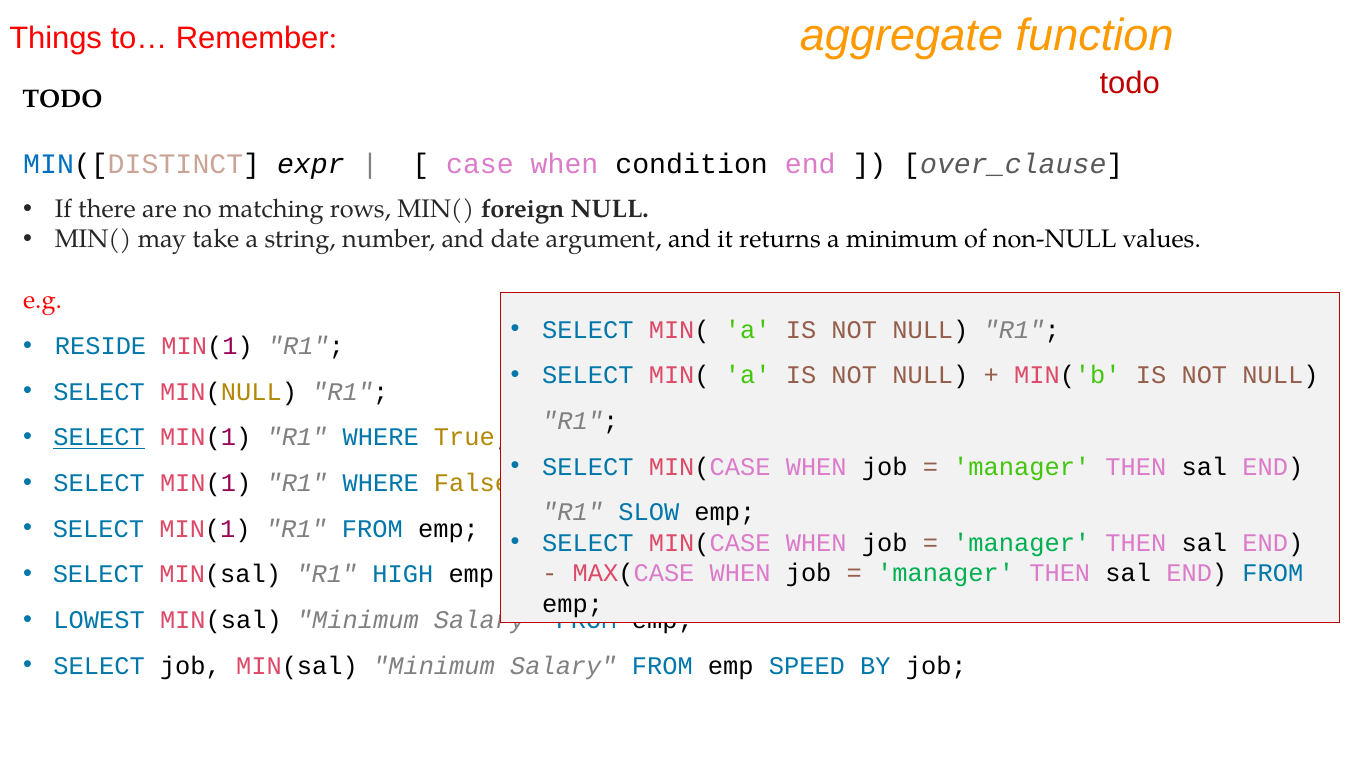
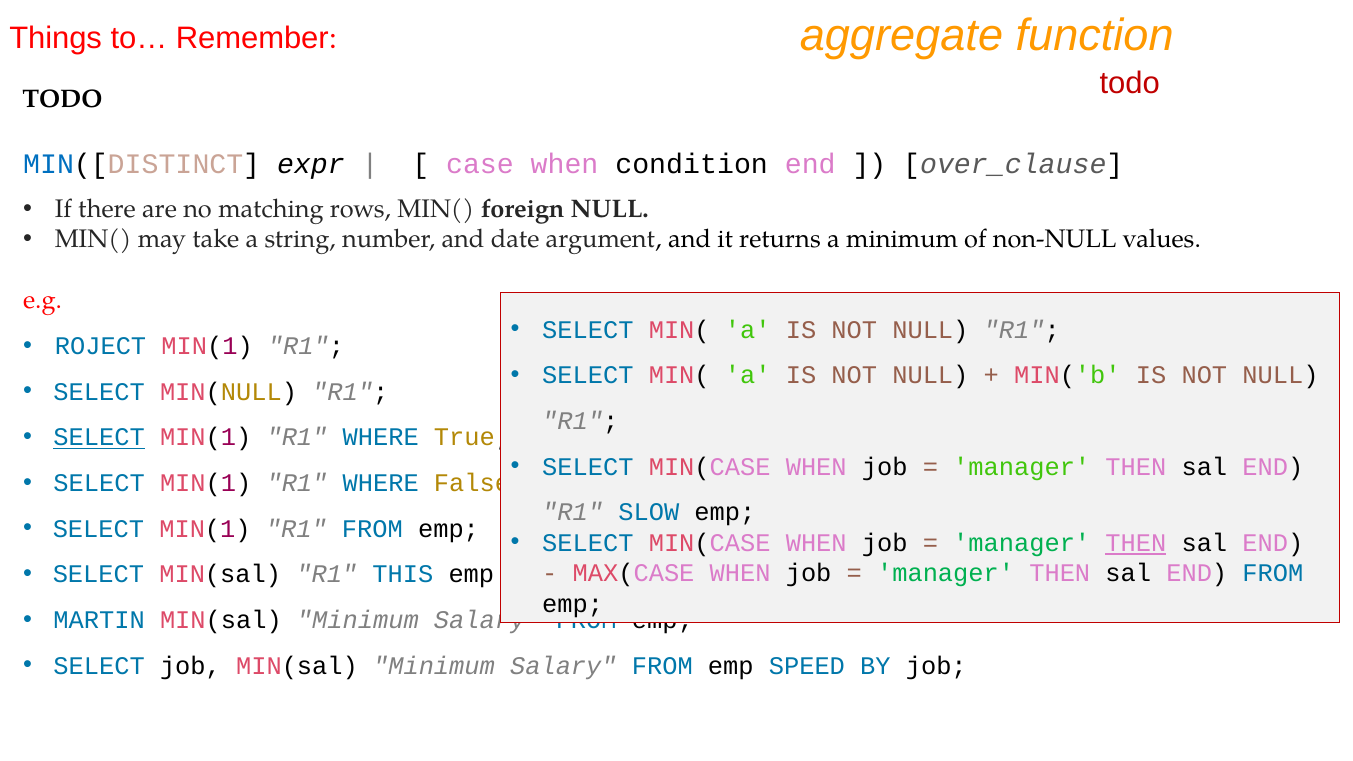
RESIDE: RESIDE -> ROJECT
THEN at (1136, 543) underline: none -> present
HIGH: HIGH -> THIS
LOWEST: LOWEST -> MARTIN
